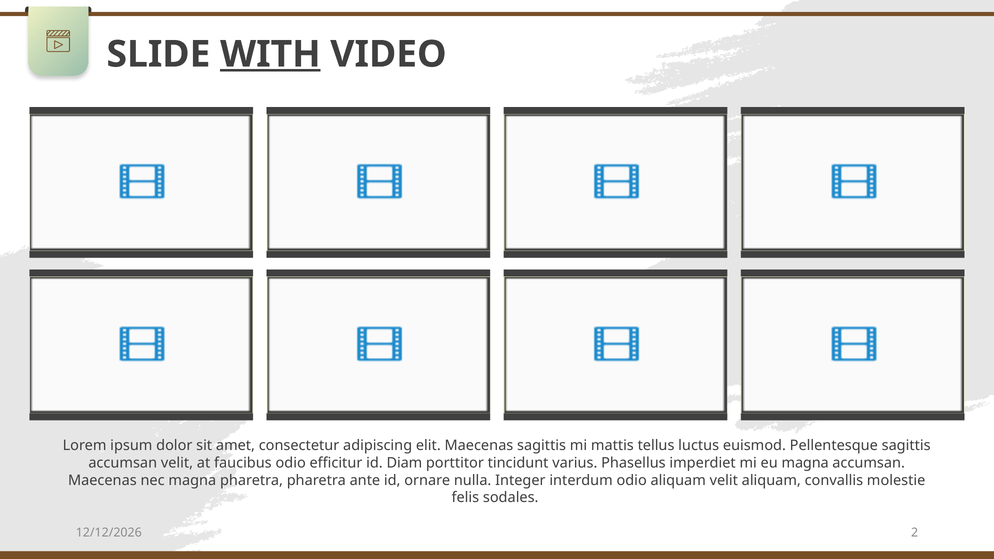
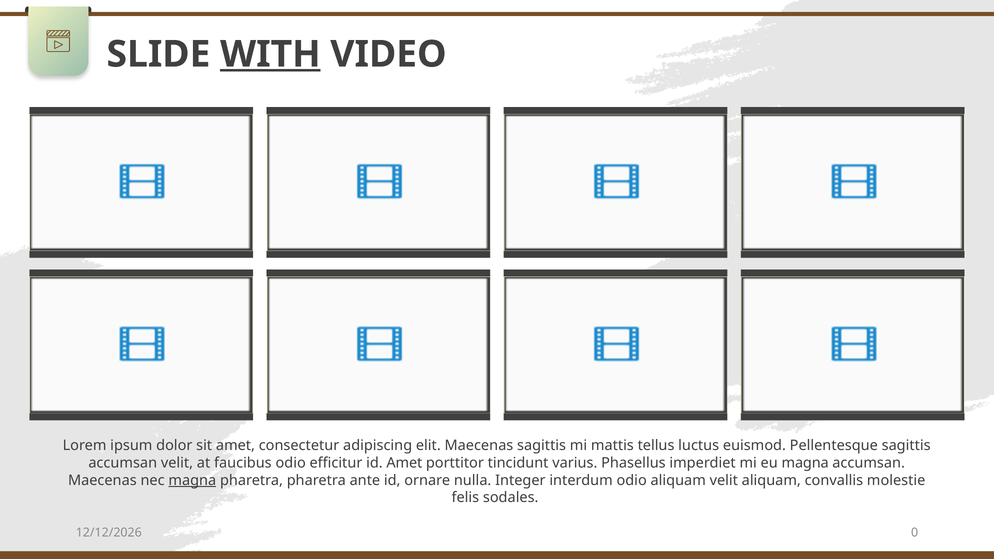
id Diam: Diam -> Amet
magna at (192, 480) underline: none -> present
2: 2 -> 0
